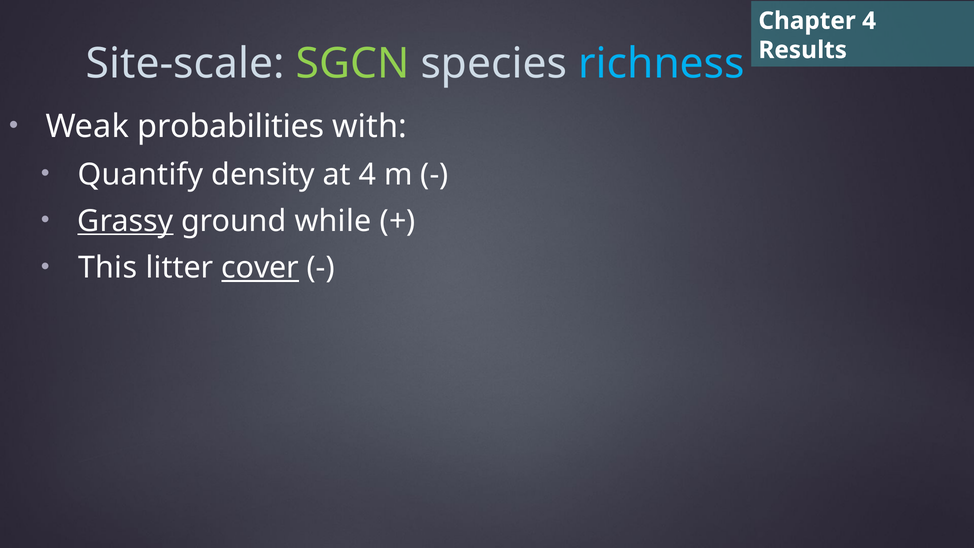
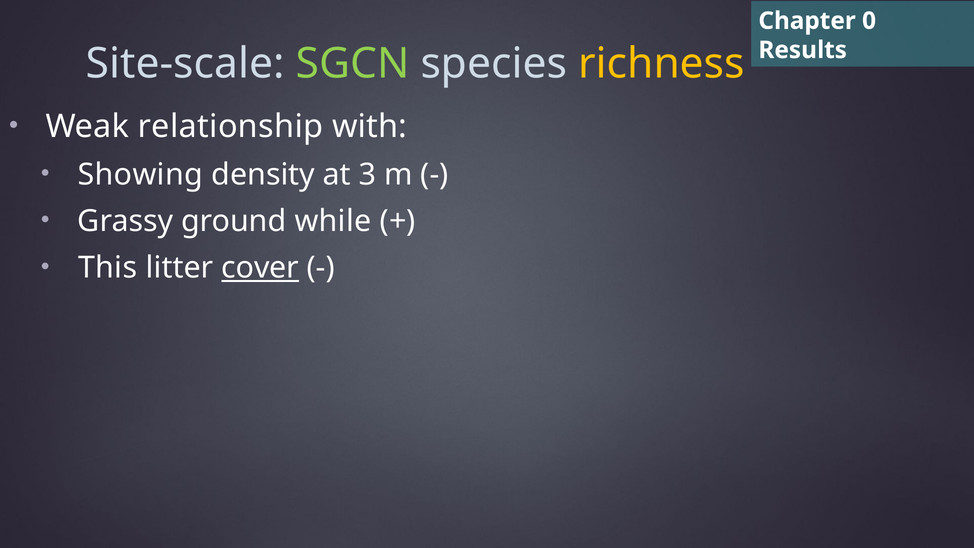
Chapter 4: 4 -> 0
richness colour: light blue -> yellow
probabilities: probabilities -> relationship
Quantify: Quantify -> Showing
at 4: 4 -> 3
Grassy underline: present -> none
